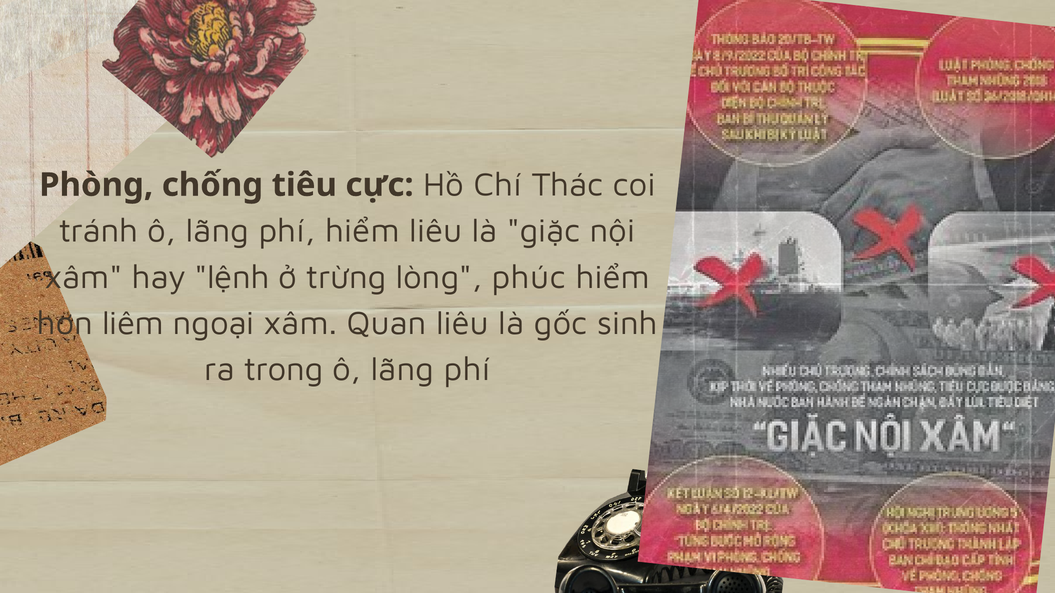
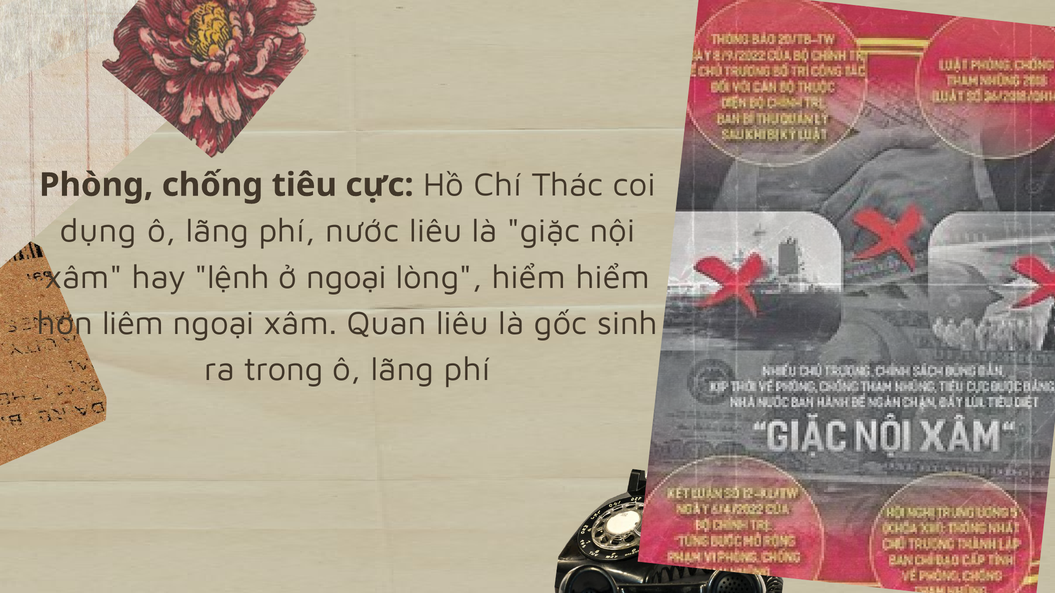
tránh: tránh -> dụng
phí hiểm: hiểm -> nước
ở trừng: trừng -> ngoại
lòng phúc: phúc -> hiểm
